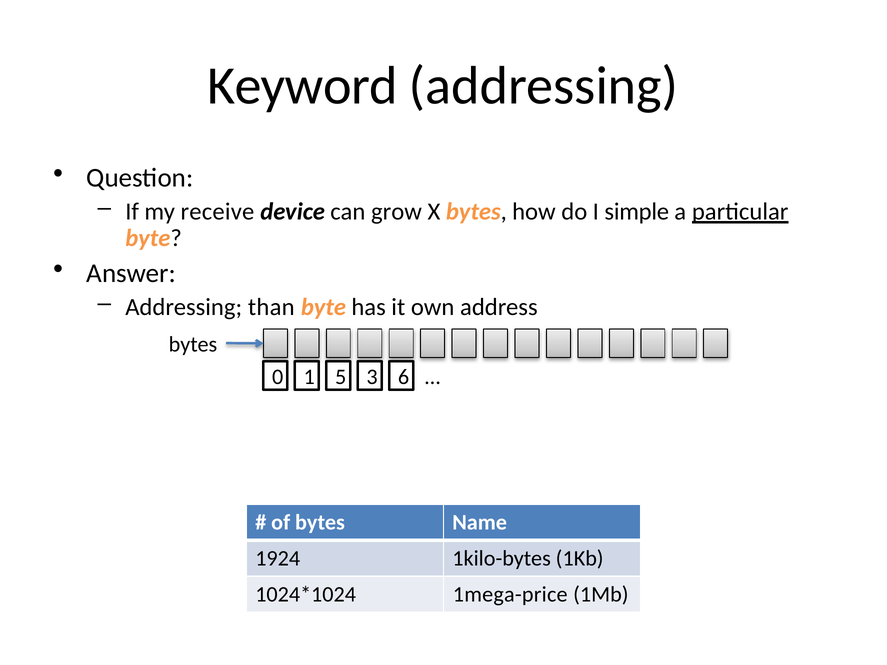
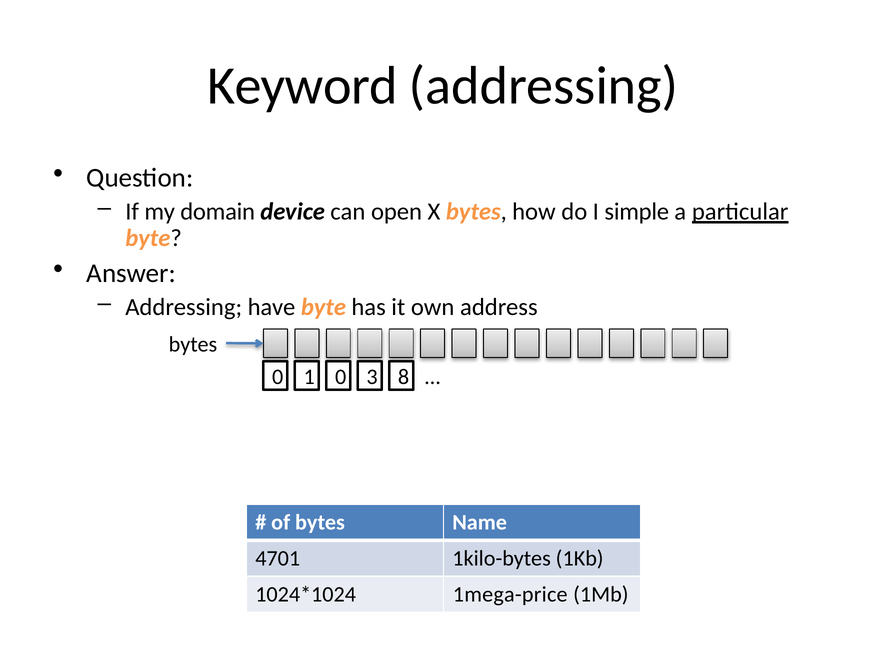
receive: receive -> domain
grow: grow -> open
than: than -> have
1 5: 5 -> 0
6: 6 -> 8
1924: 1924 -> 4701
